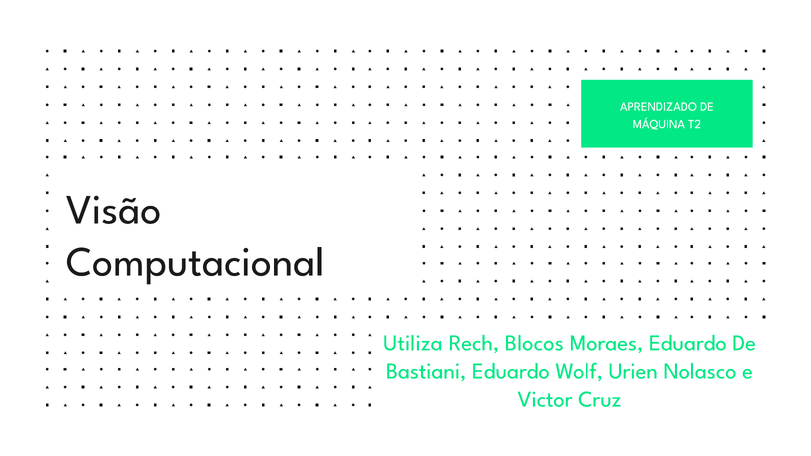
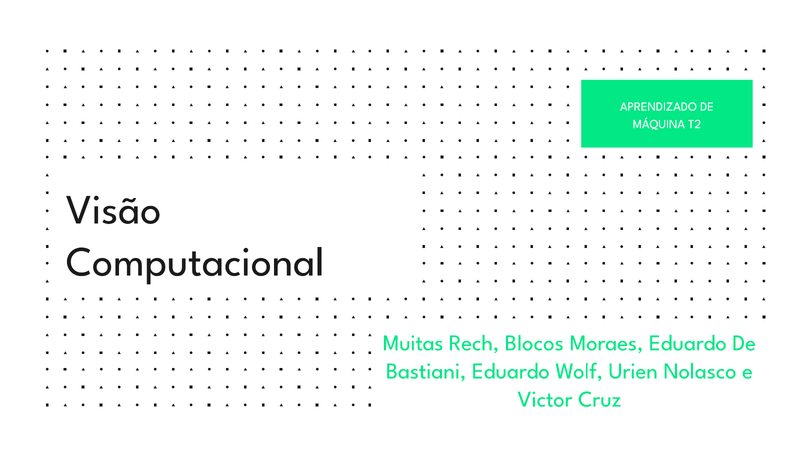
Utiliza: Utiliza -> Muitas
